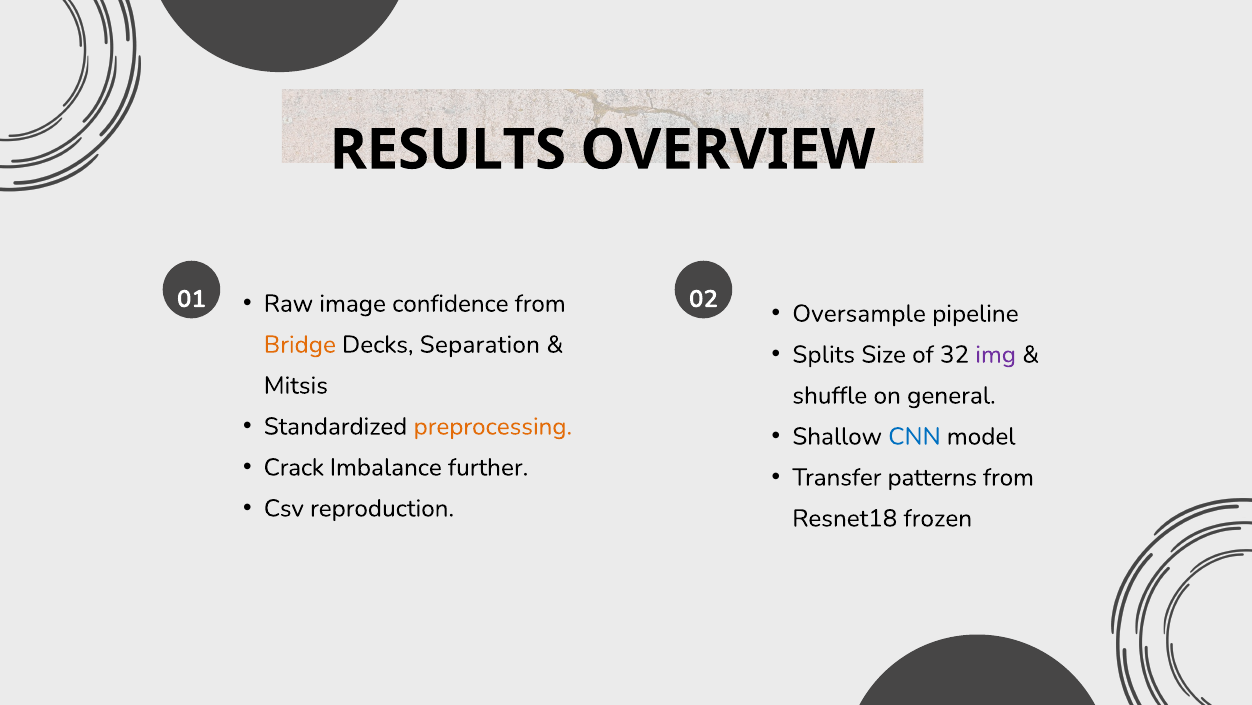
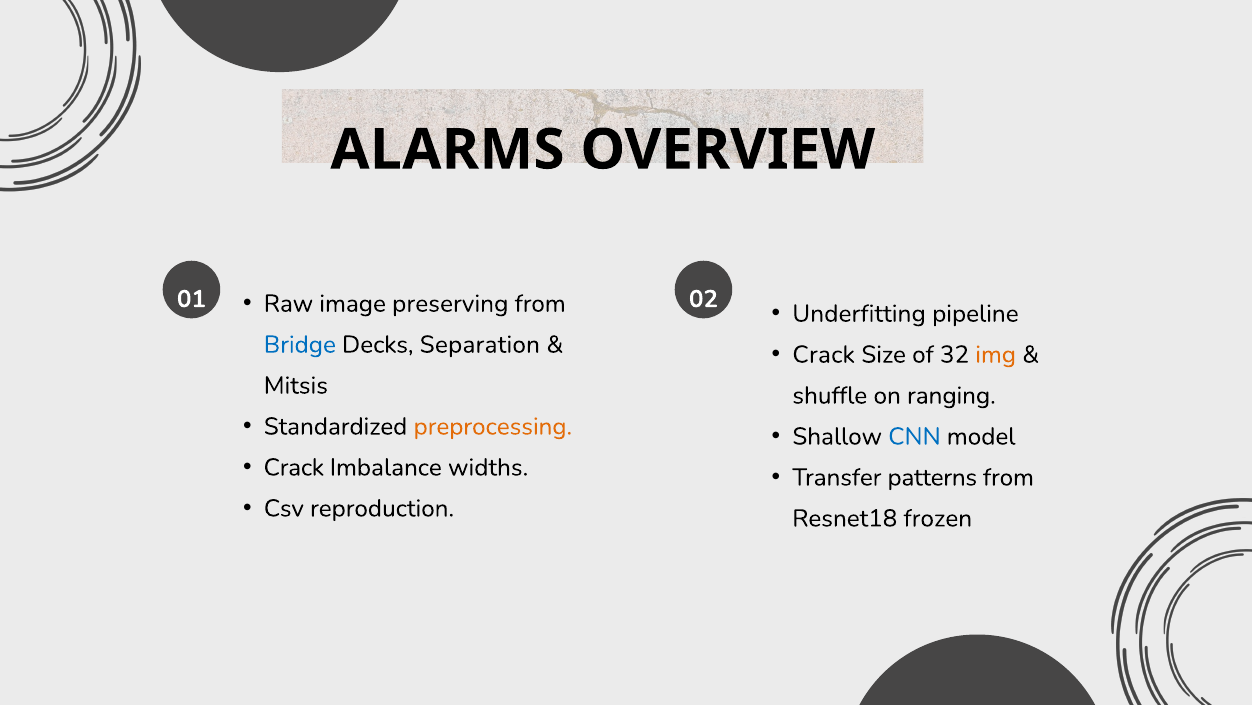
RESULTS: RESULTS -> ALARMS
Oversample: Oversample -> Underfitting
confidence: confidence -> preserving
Bridge colour: orange -> blue
Splits at (824, 354): Splits -> Crack
img colour: purple -> orange
general: general -> ranging
further: further -> widths
